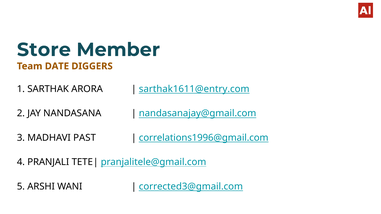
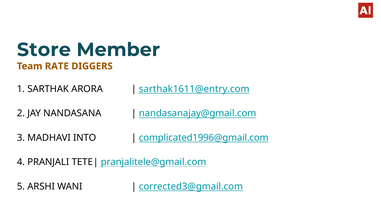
DATE: DATE -> RATE
PAST: PAST -> INTO
correlations1996@gmail.com: correlations1996@gmail.com -> complicated1996@gmail.com
